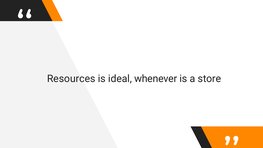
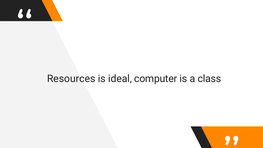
whenever: whenever -> computer
store: store -> class
